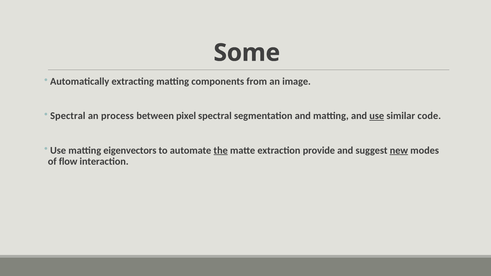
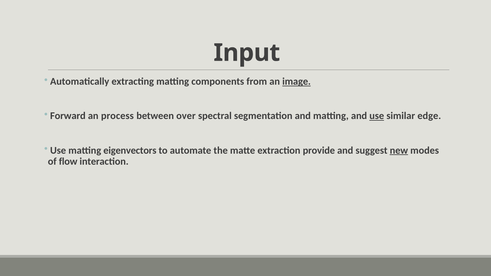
Some: Some -> Input
image underline: none -> present
Spectral at (68, 116): Spectral -> Forward
pixel: pixel -> over
code: code -> edge
the underline: present -> none
